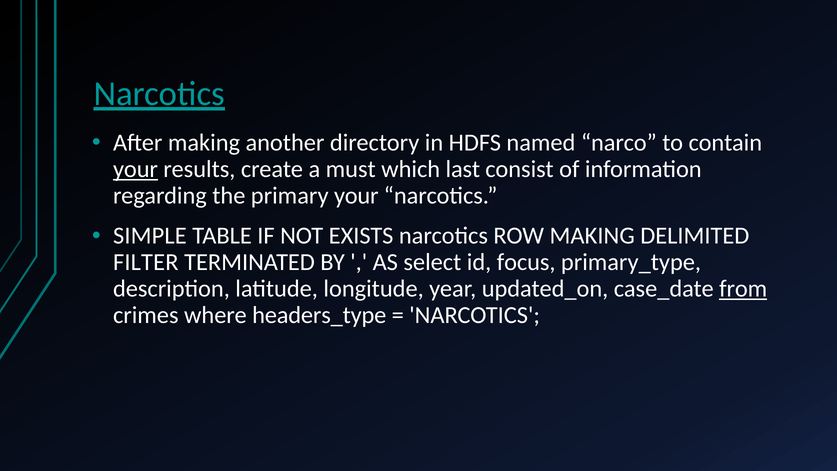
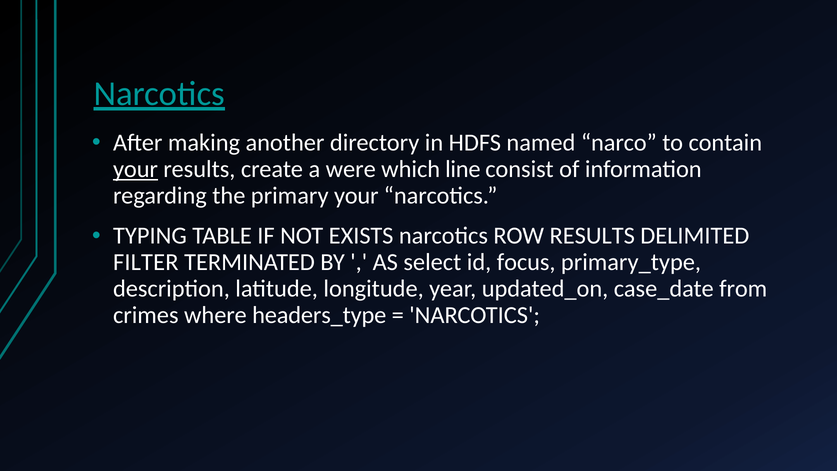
must: must -> were
last: last -> line
SIMPLE: SIMPLE -> TYPING
ROW MAKING: MAKING -> RESULTS
from underline: present -> none
